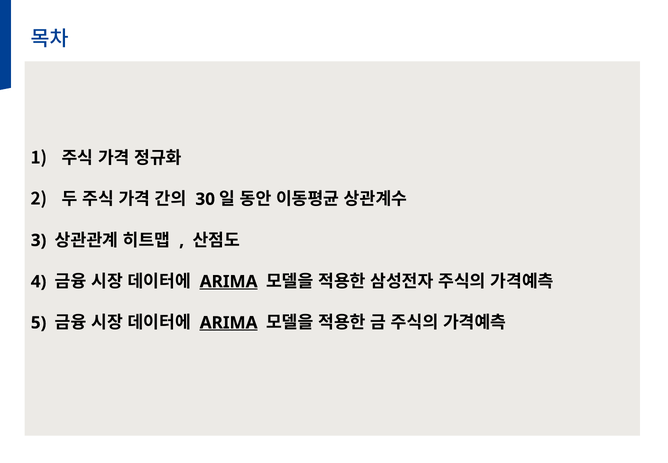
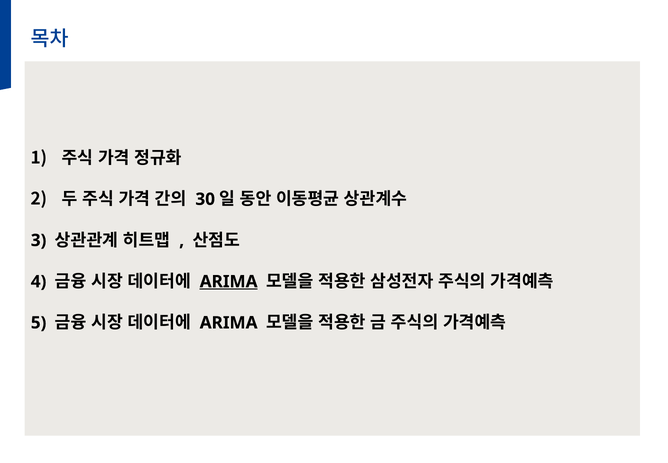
ARIMA at (229, 322) underline: present -> none
